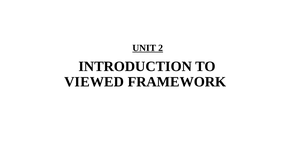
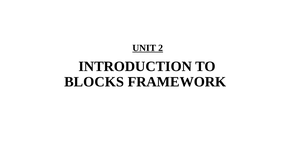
VIEWED: VIEWED -> BLOCKS
